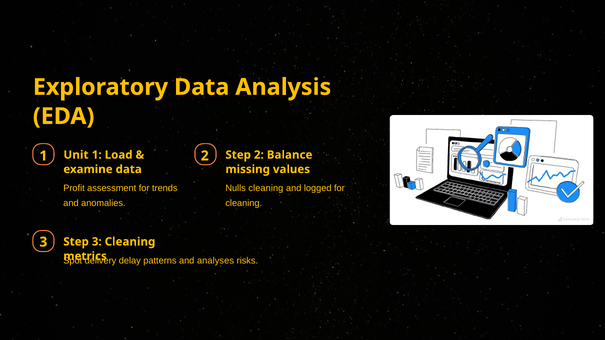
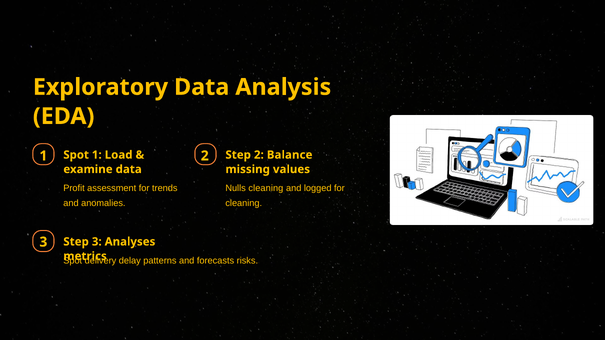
1 Unit: Unit -> Spot
3 Cleaning: Cleaning -> Analyses
analyses: analyses -> forecasts
